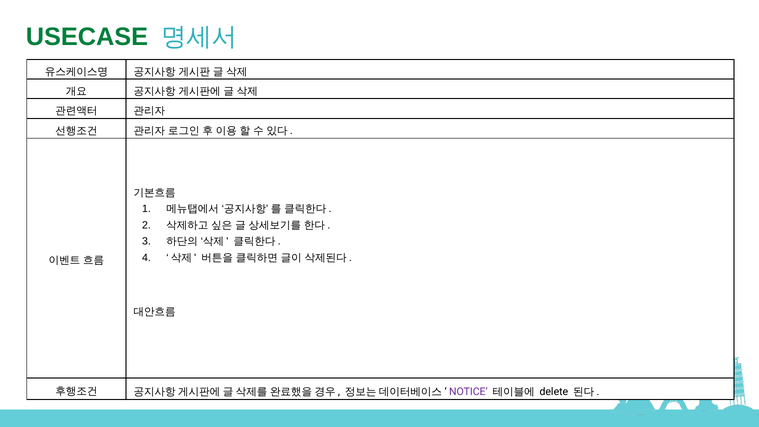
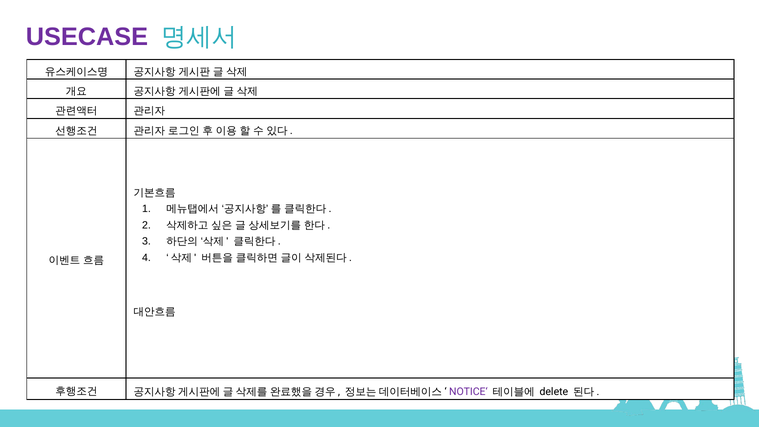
USECASE colour: green -> purple
